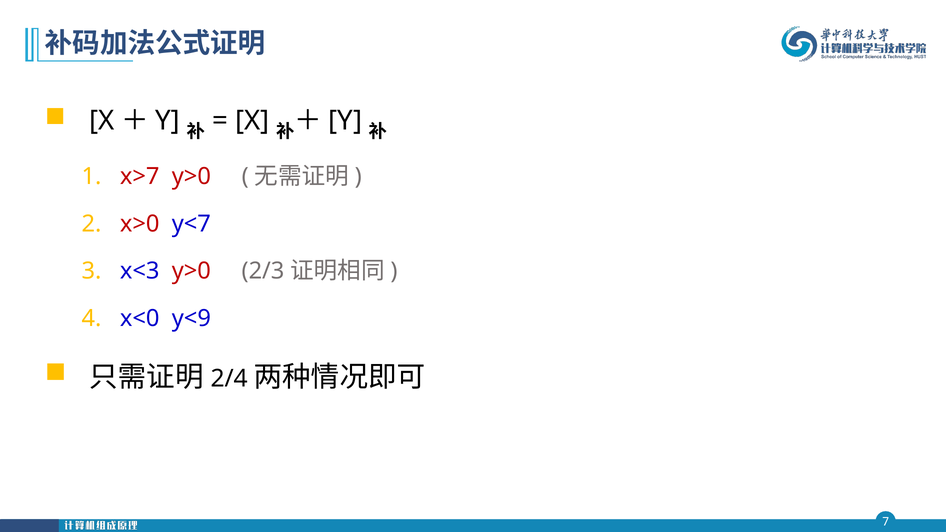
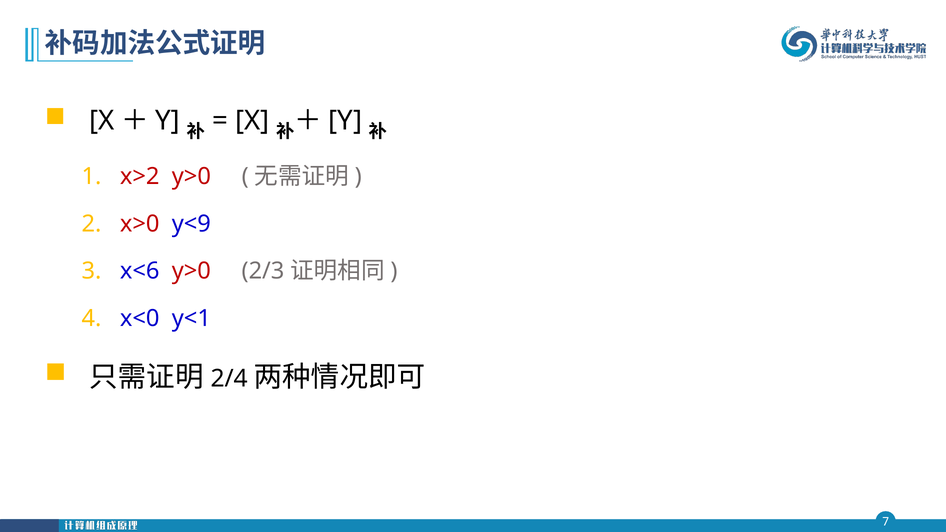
x>7: x>7 -> x>2
y<7: y<7 -> y<9
x<3: x<3 -> x<6
y<9: y<9 -> y<1
